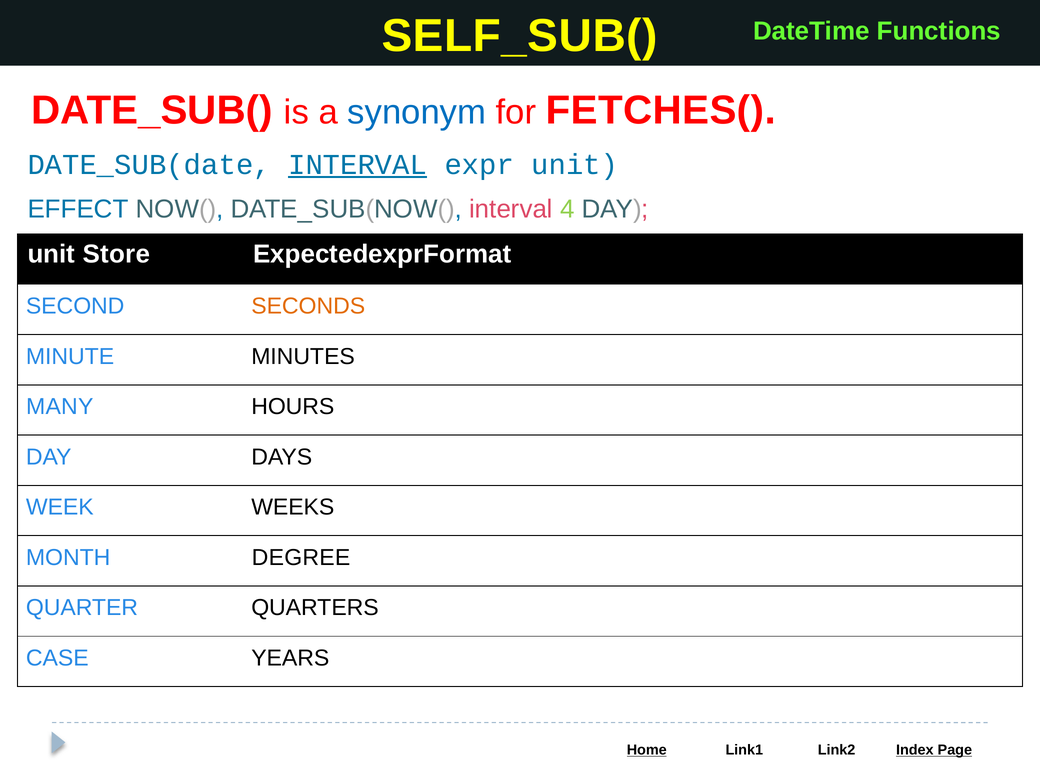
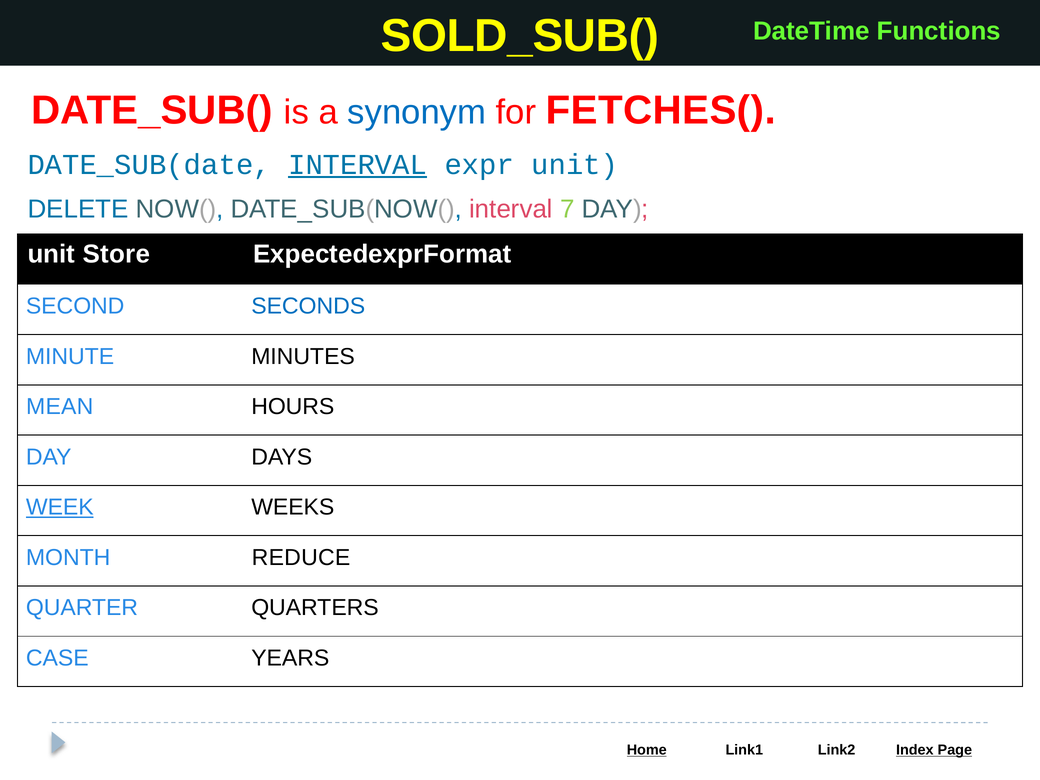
SELF_SUB(: SELF_SUB( -> SOLD_SUB(
EFFECT: EFFECT -> DELETE
4: 4 -> 7
SECONDS colour: orange -> blue
MANY: MANY -> MEAN
WEEK underline: none -> present
DEGREE: DEGREE -> REDUCE
